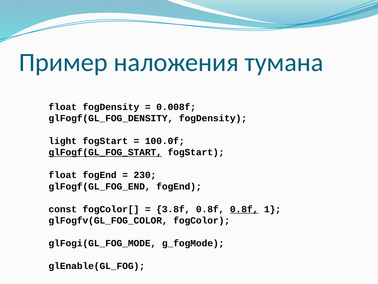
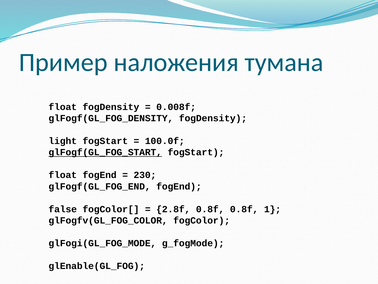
const: const -> false
3.8f: 3.8f -> 2.8f
0.8f at (244, 209) underline: present -> none
